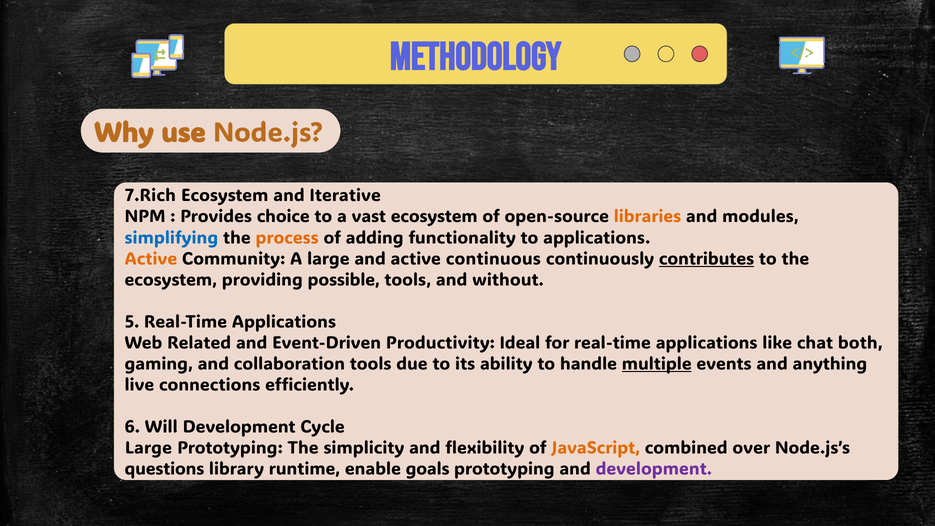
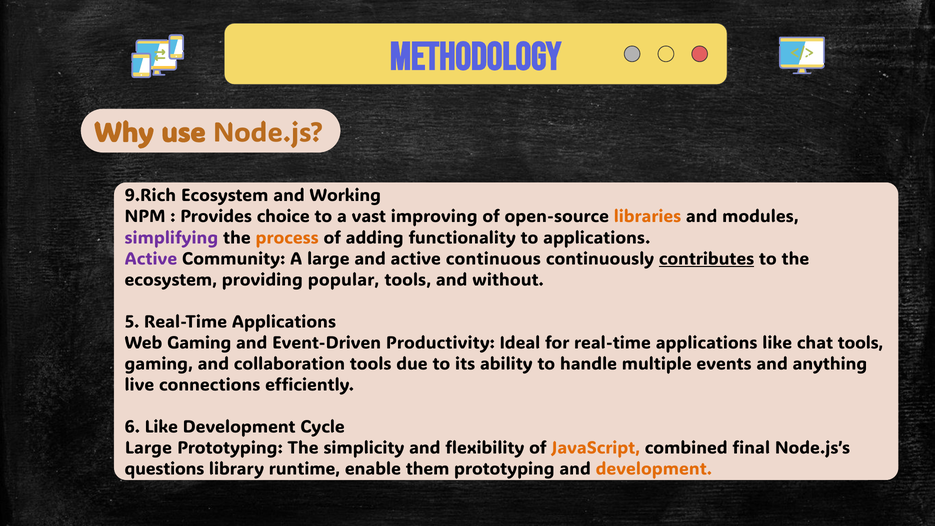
7.Rich: 7.Rich -> 9.Rich
Iterative: Iterative -> Working
vast ecosystem: ecosystem -> improving
simplifying colour: blue -> purple
Active at (151, 259) colour: orange -> purple
possible: possible -> popular
Web Related: Related -> Gaming
chat both: both -> tools
multiple underline: present -> none
6 Will: Will -> Like
over: over -> final
goals: goals -> them
development at (654, 469) colour: purple -> orange
